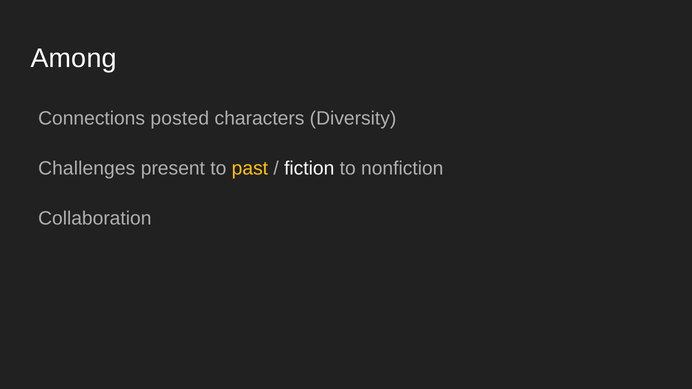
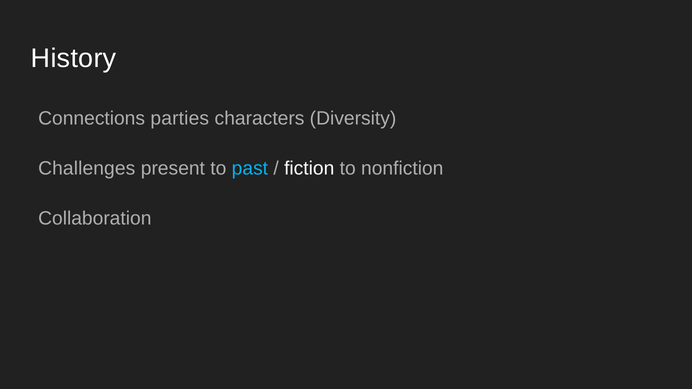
Among: Among -> History
posted: posted -> parties
past colour: yellow -> light blue
